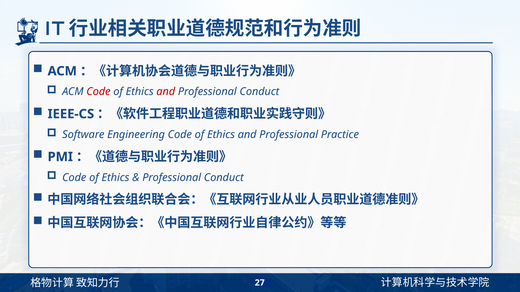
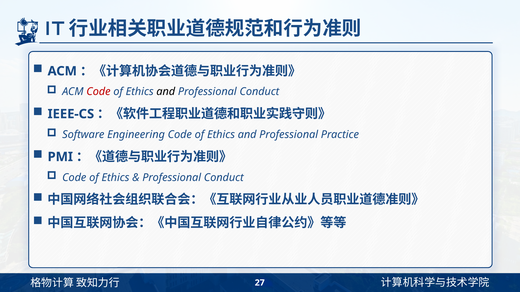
and at (166, 92) colour: red -> black
